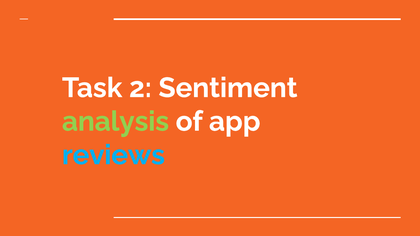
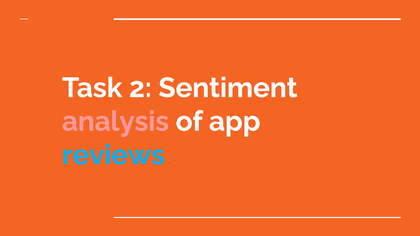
analysis colour: light green -> pink
